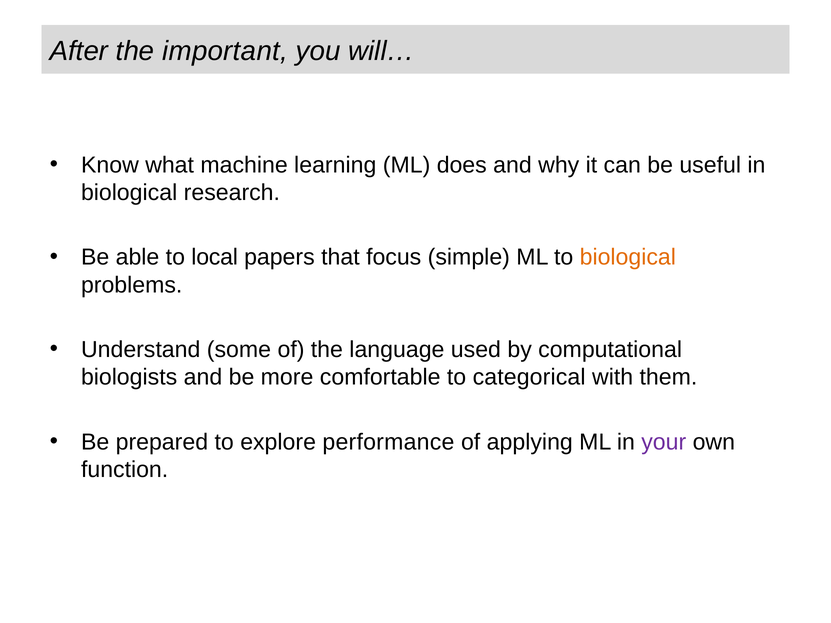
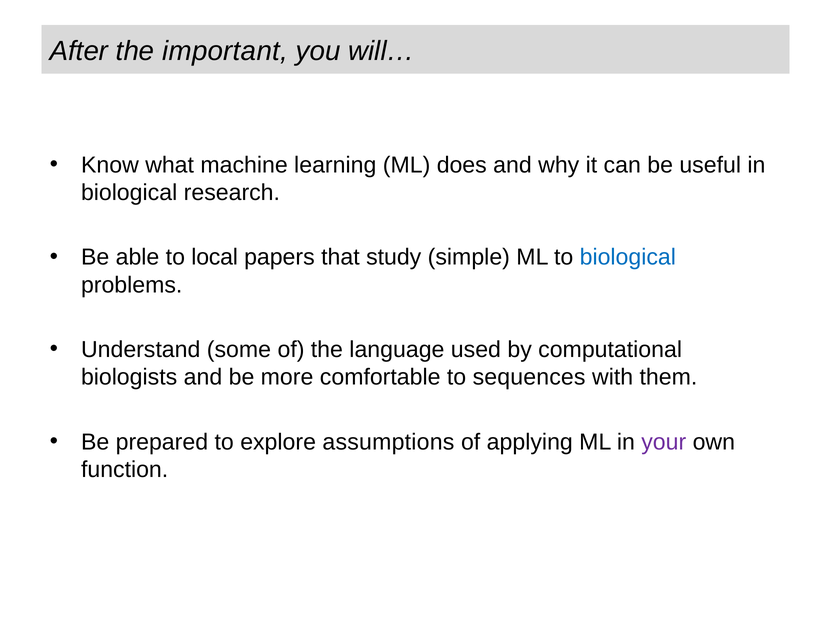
focus: focus -> study
biological at (628, 257) colour: orange -> blue
categorical: categorical -> sequences
performance: performance -> assumptions
